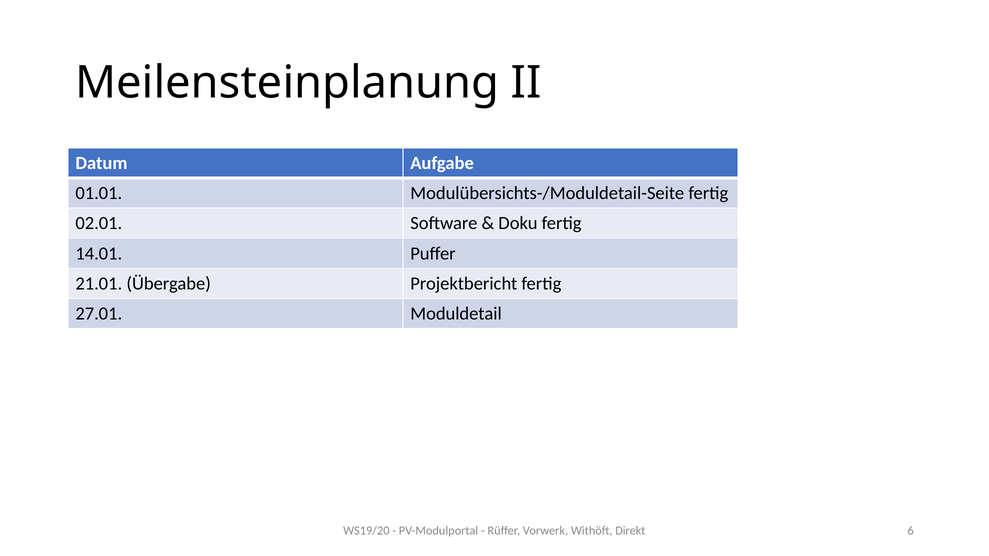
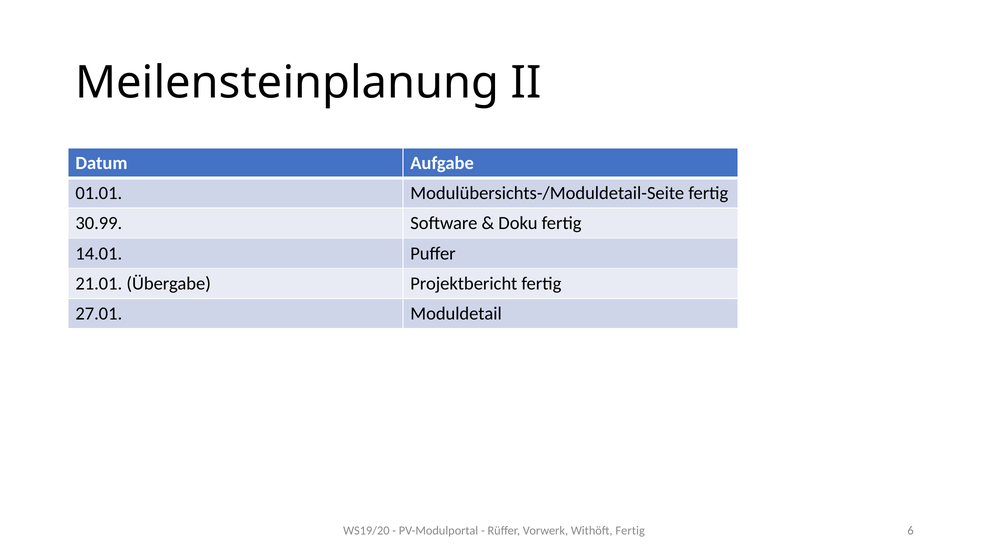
02.01: 02.01 -> 30.99
Withöft Direkt: Direkt -> Fertig
